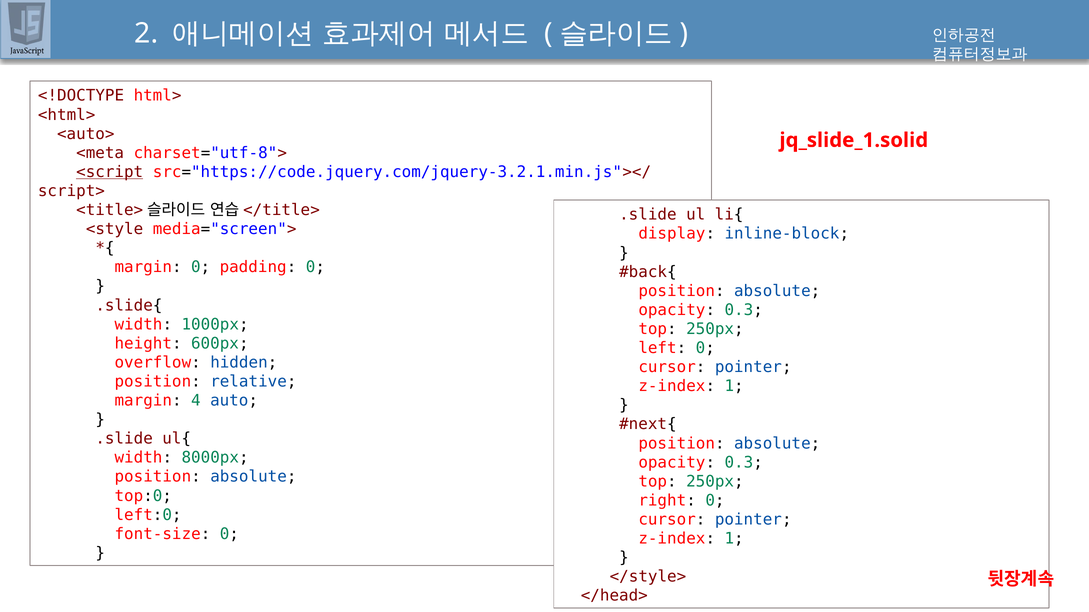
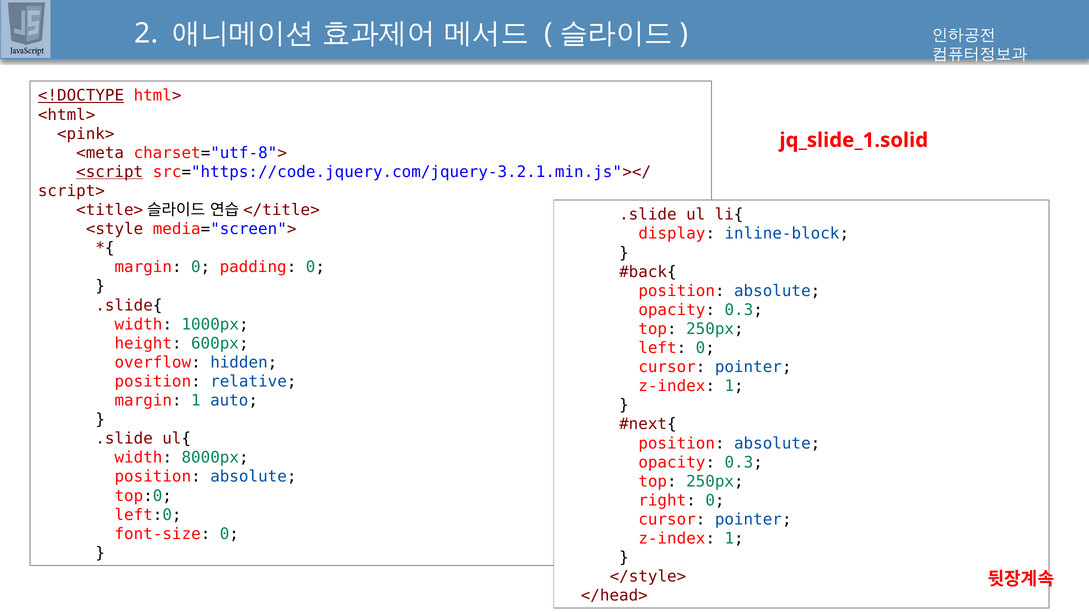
<!DOCTYPE underline: none -> present
<auto>: <auto> -> <pink>
margin 4: 4 -> 1
